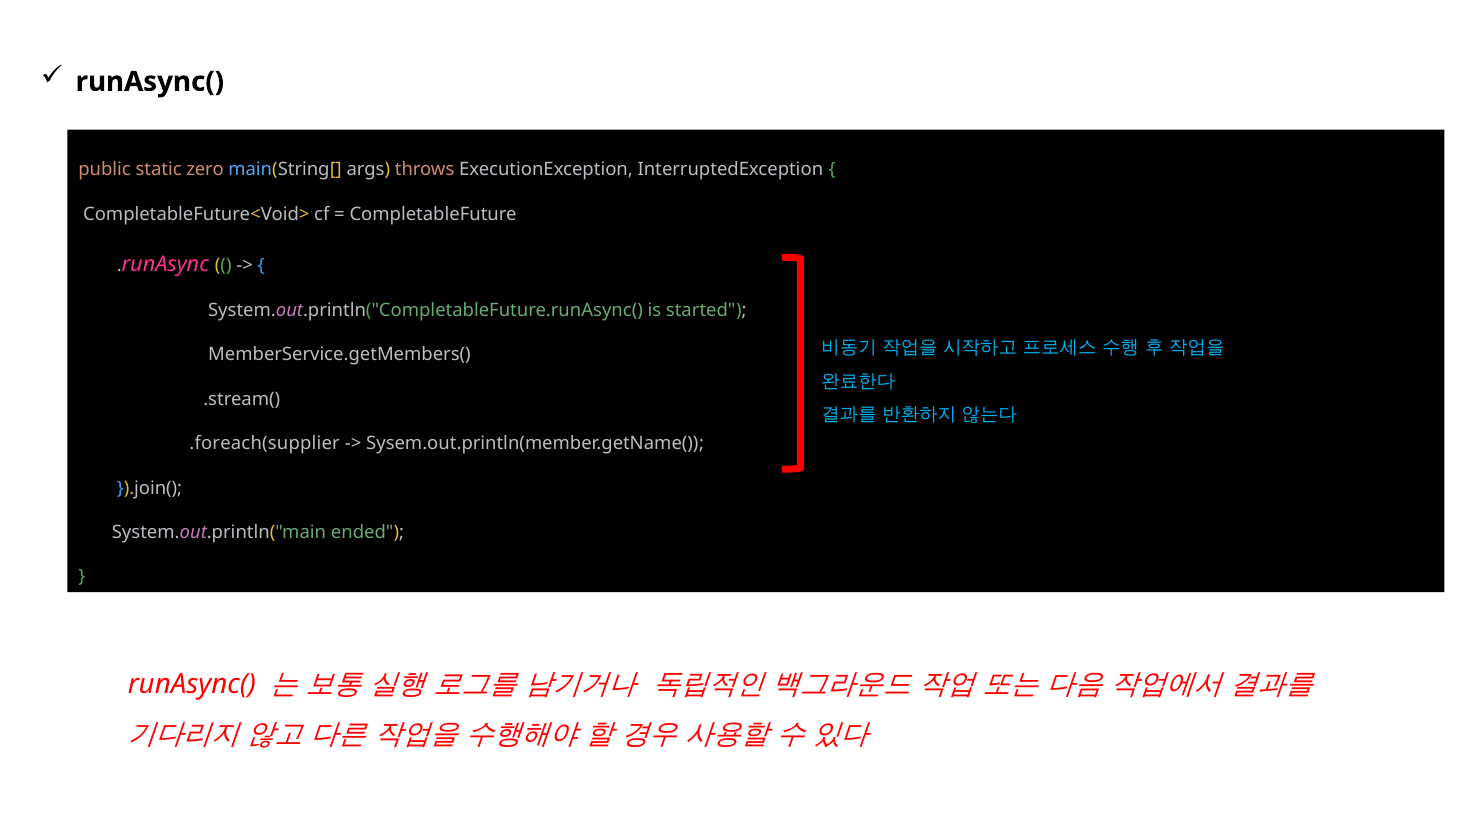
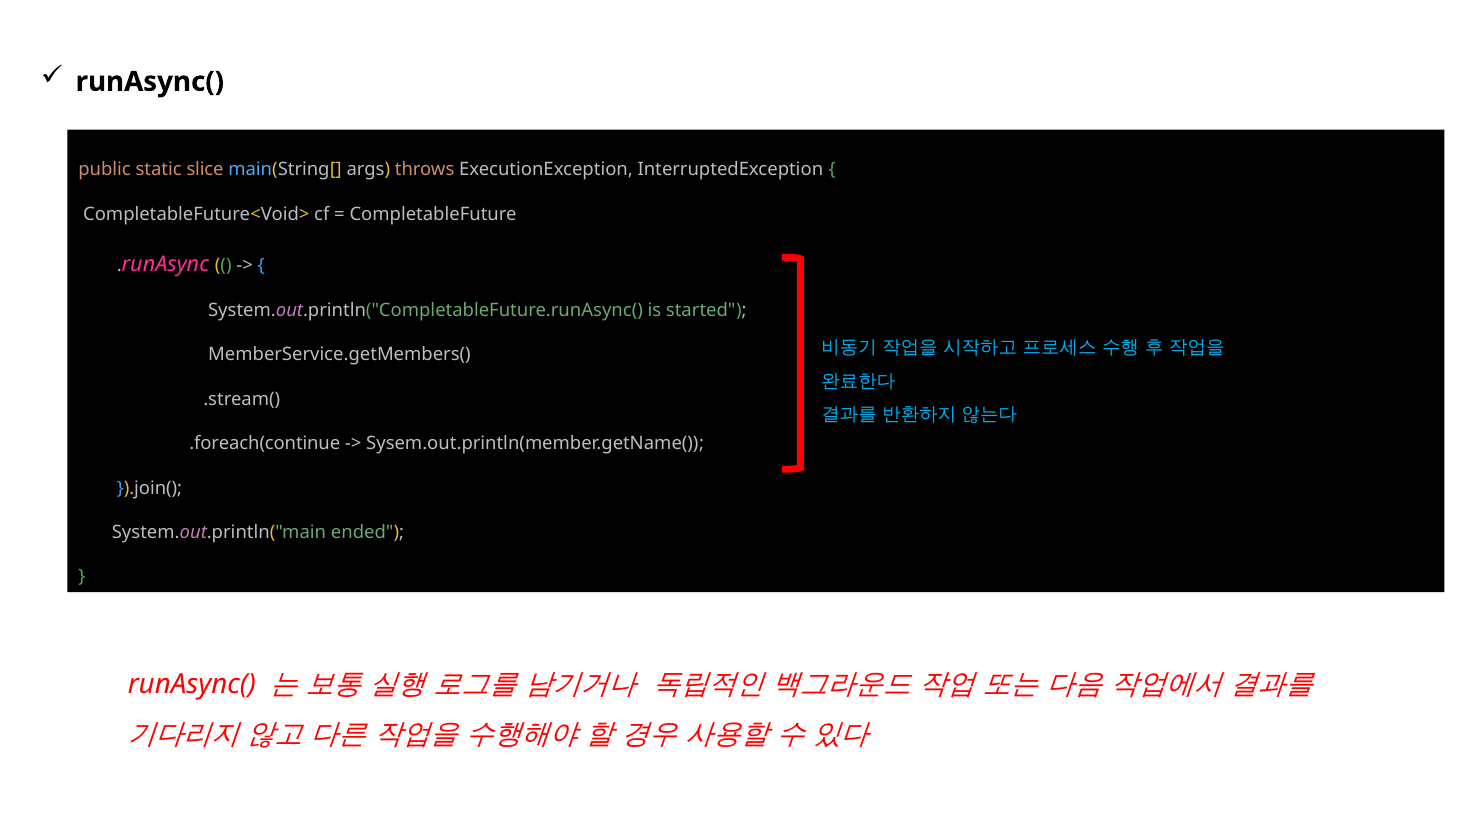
zero: zero -> slice
.foreach(supplier: .foreach(supplier -> .foreach(continue
